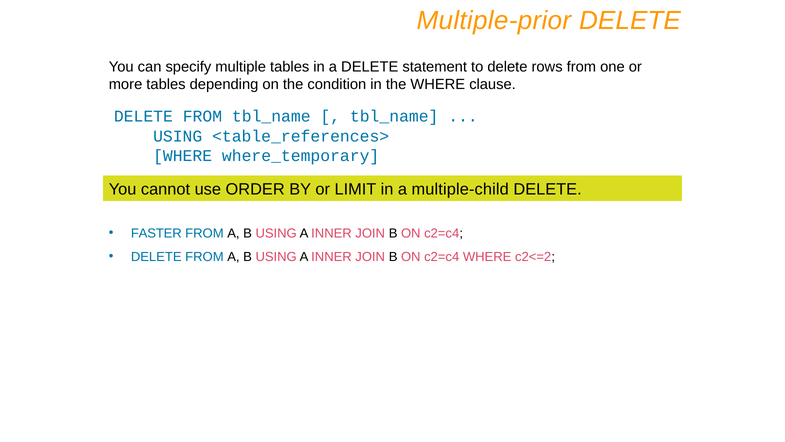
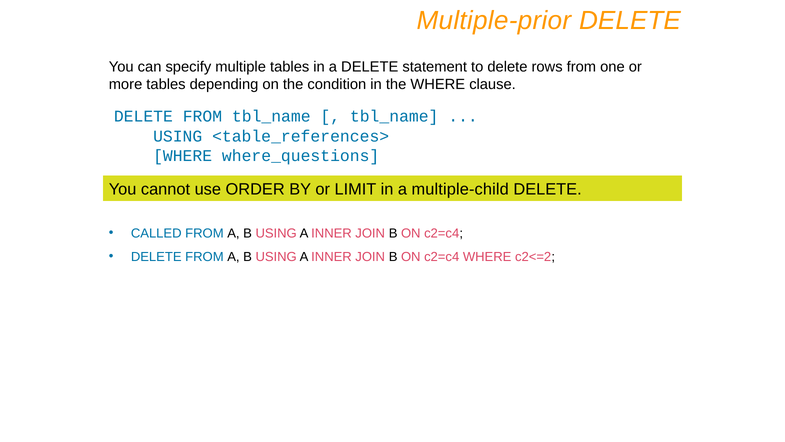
where_temporary: where_temporary -> where_questions
FASTER: FASTER -> CALLED
